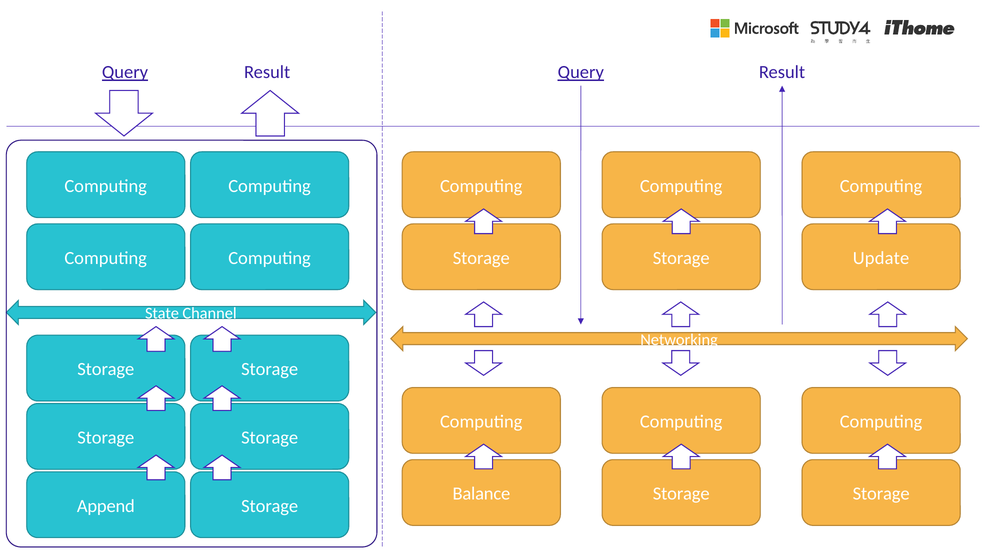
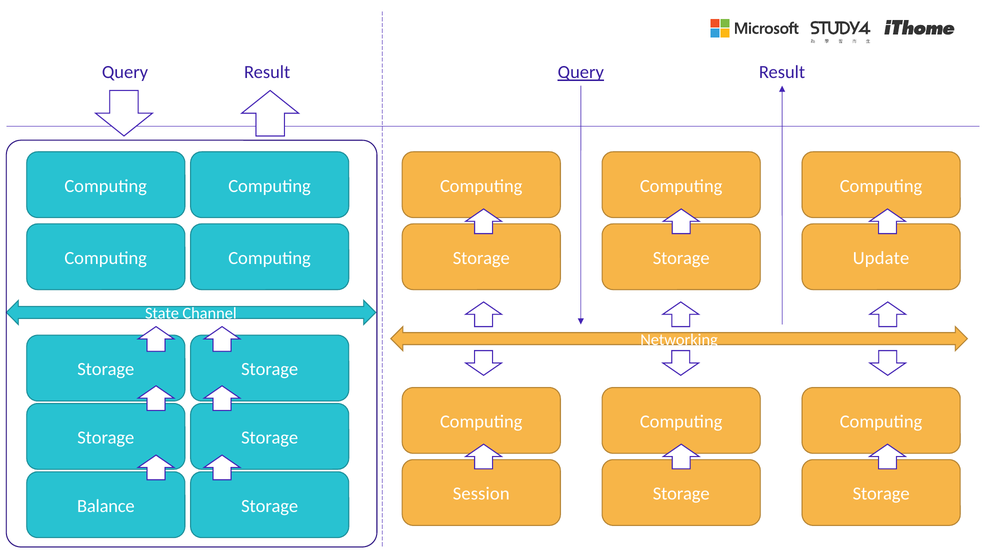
Query at (125, 72) underline: present -> none
Balance: Balance -> Session
Append: Append -> Balance
